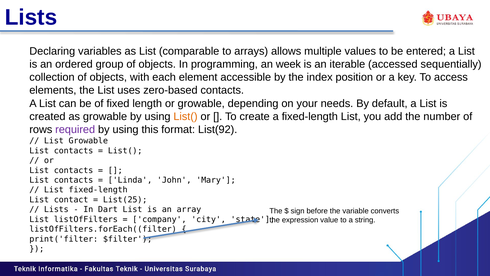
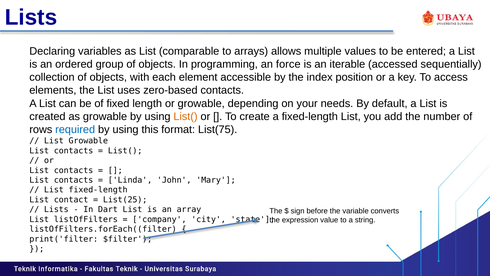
week: week -> force
required colour: purple -> blue
List(92: List(92 -> List(75
